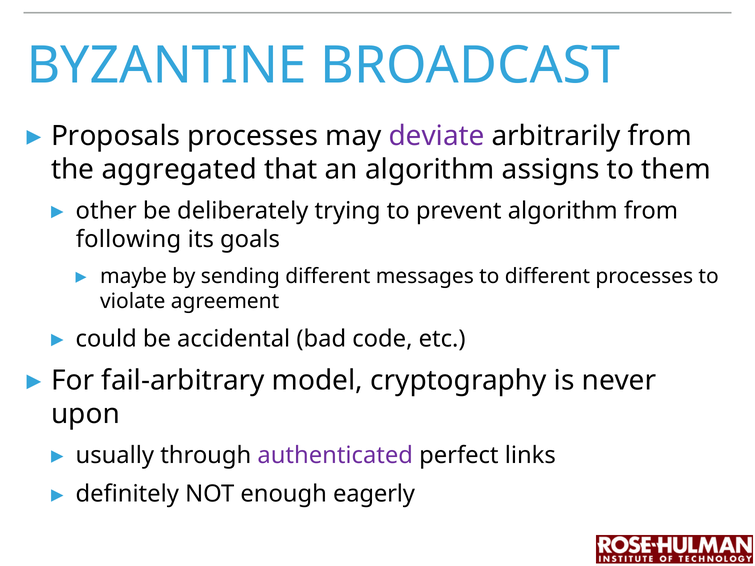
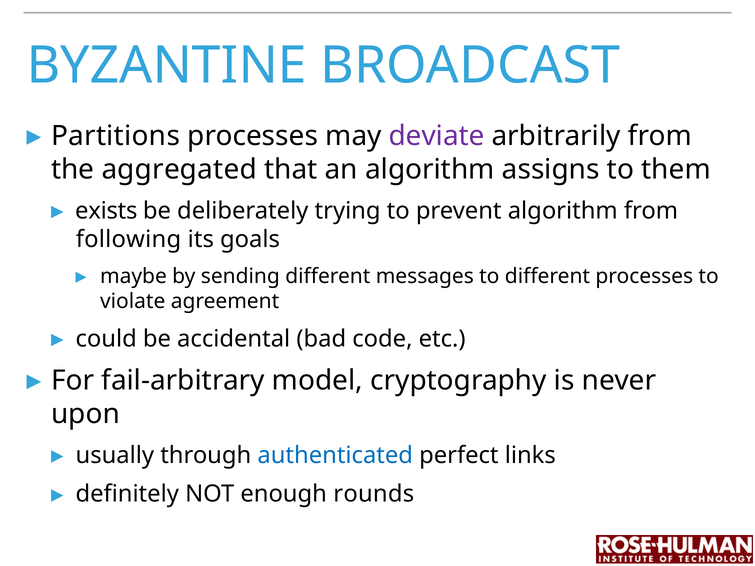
Proposals: Proposals -> Partitions
other: other -> exists
authenticated colour: purple -> blue
eagerly: eagerly -> rounds
